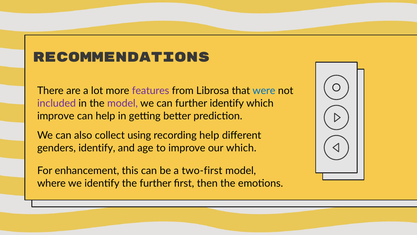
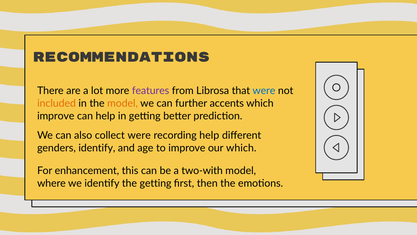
included colour: purple -> orange
model at (123, 103) colour: purple -> orange
further identify: identify -> accents
collect using: using -> were
two-first: two-first -> two-with
the further: further -> getting
